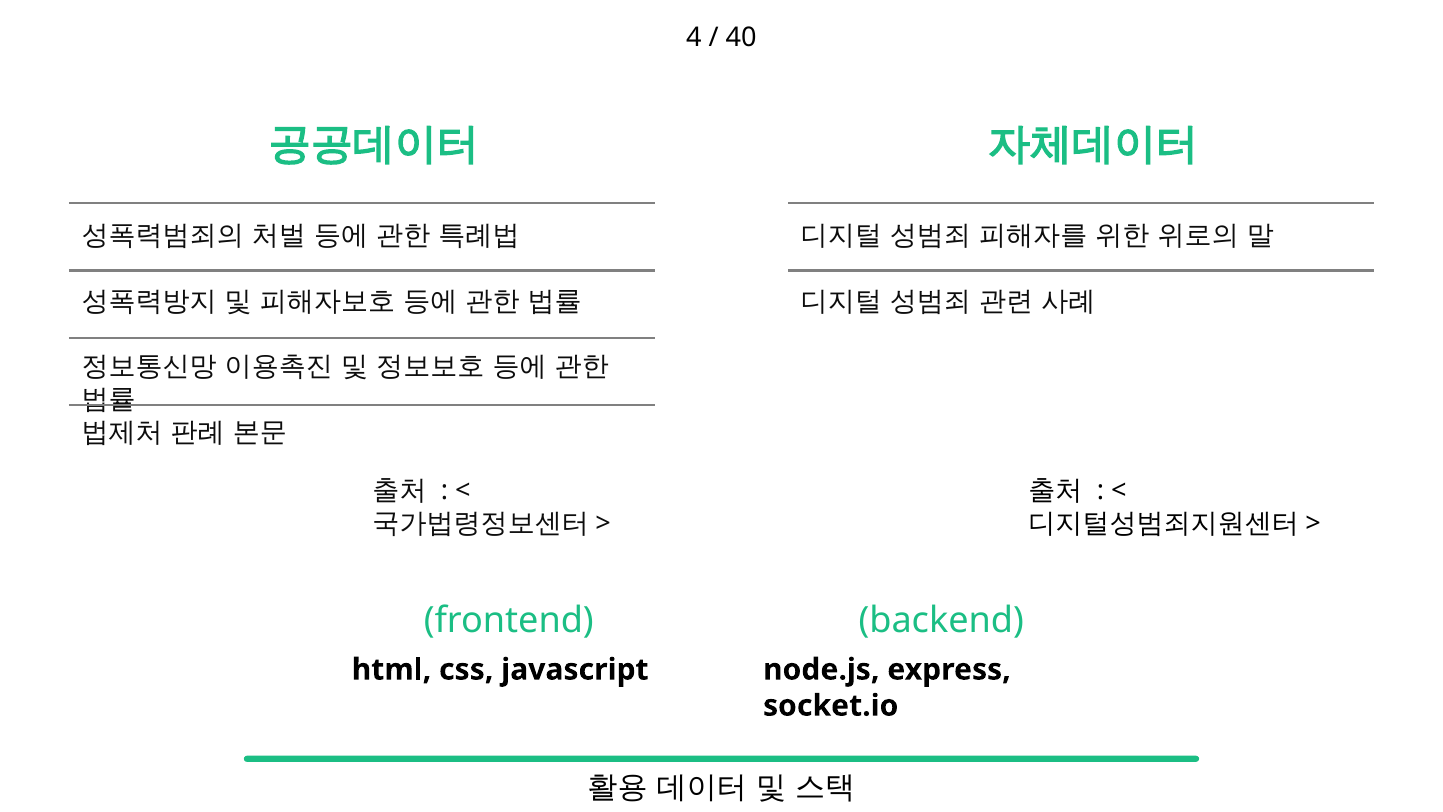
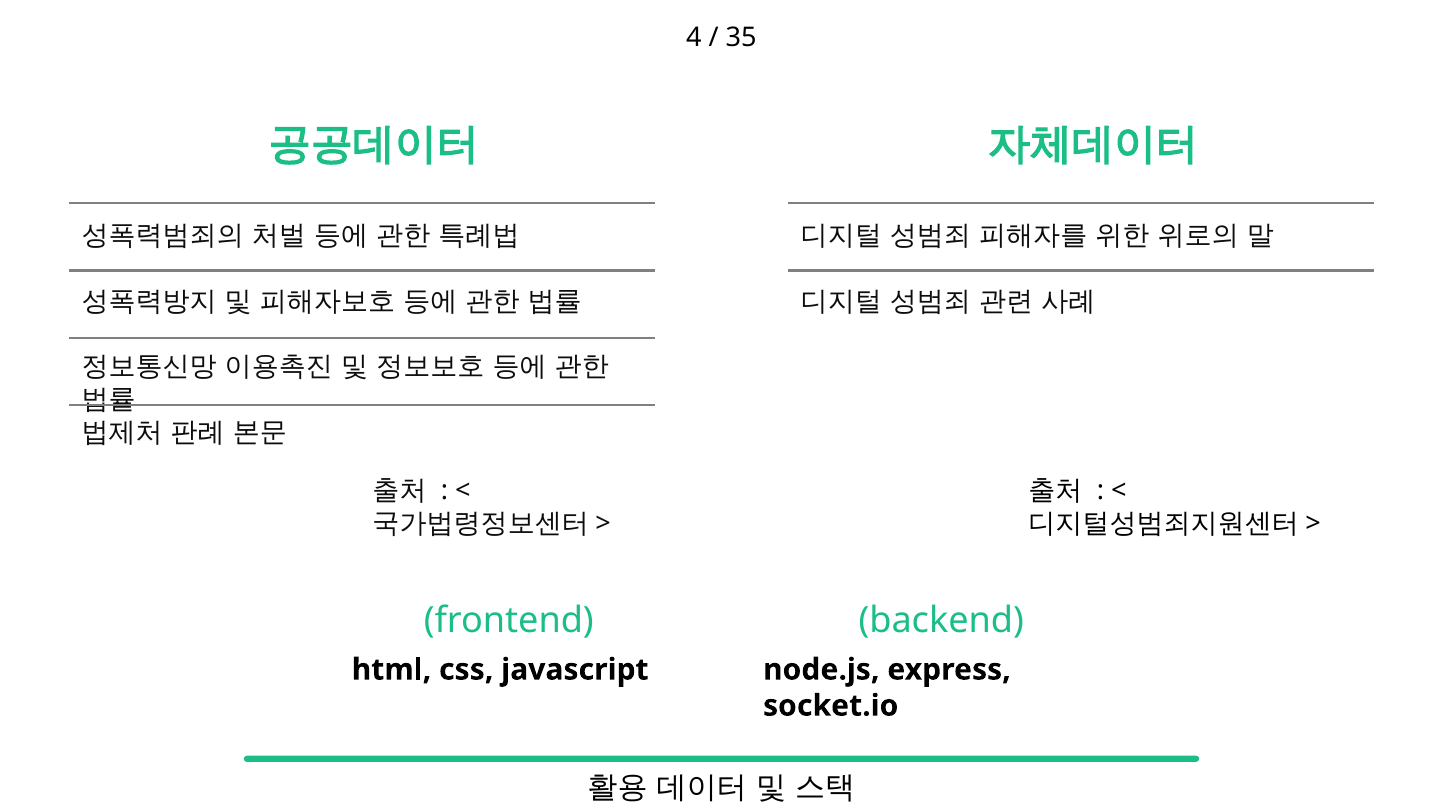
40: 40 -> 35
